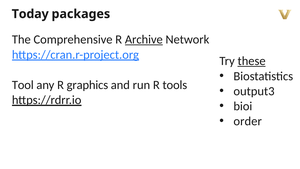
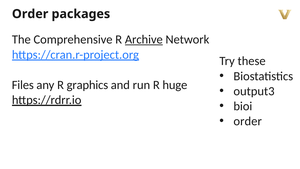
Today at (30, 14): Today -> Order
these underline: present -> none
Tool: Tool -> Files
tools: tools -> huge
